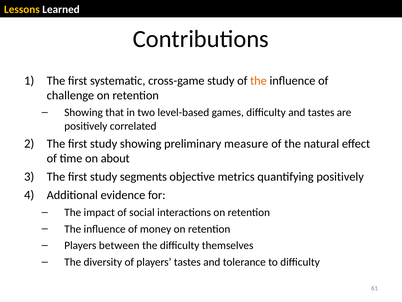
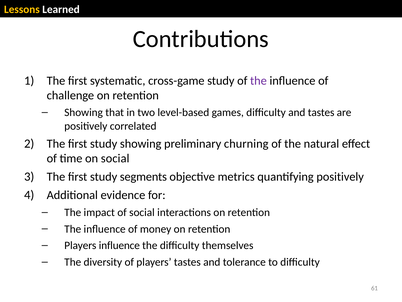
the at (258, 81) colour: orange -> purple
measure: measure -> churning
on about: about -> social
Players between: between -> influence
